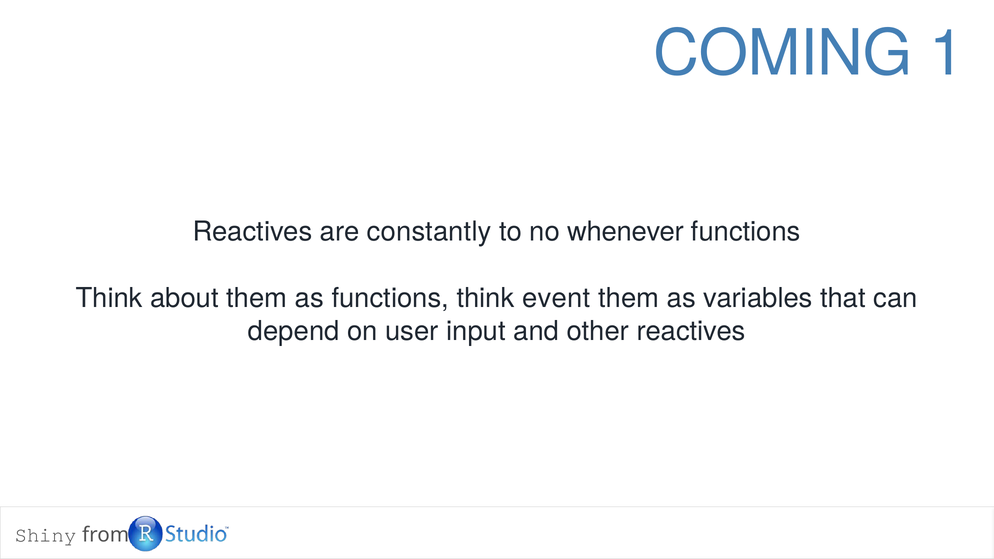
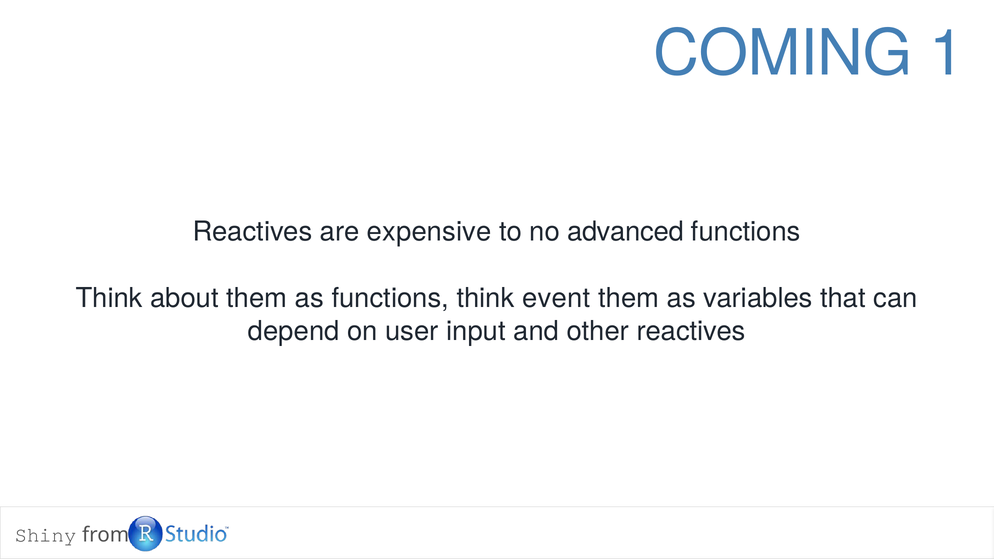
constantly: constantly -> expensive
whenever: whenever -> advanced
